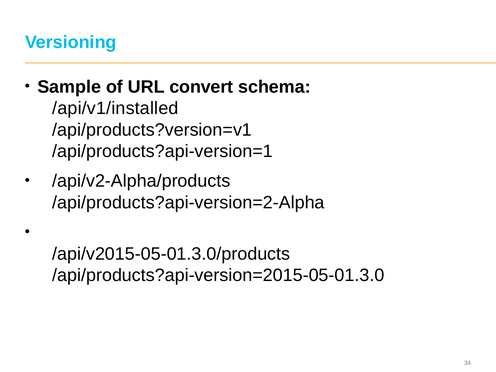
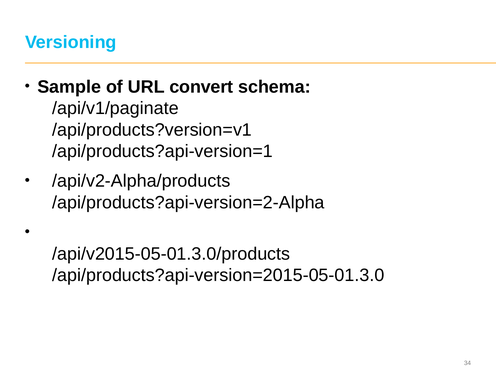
/api/v1/installed: /api/v1/installed -> /api/v1/paginate
